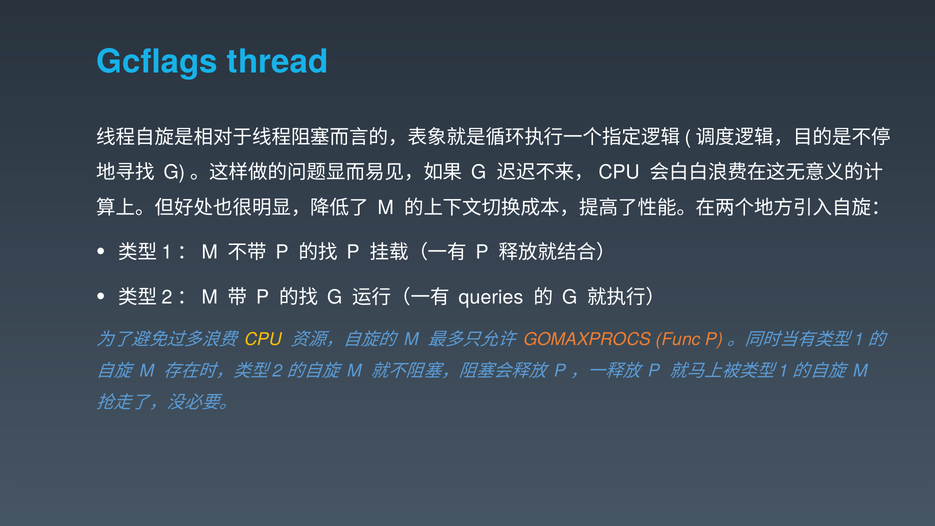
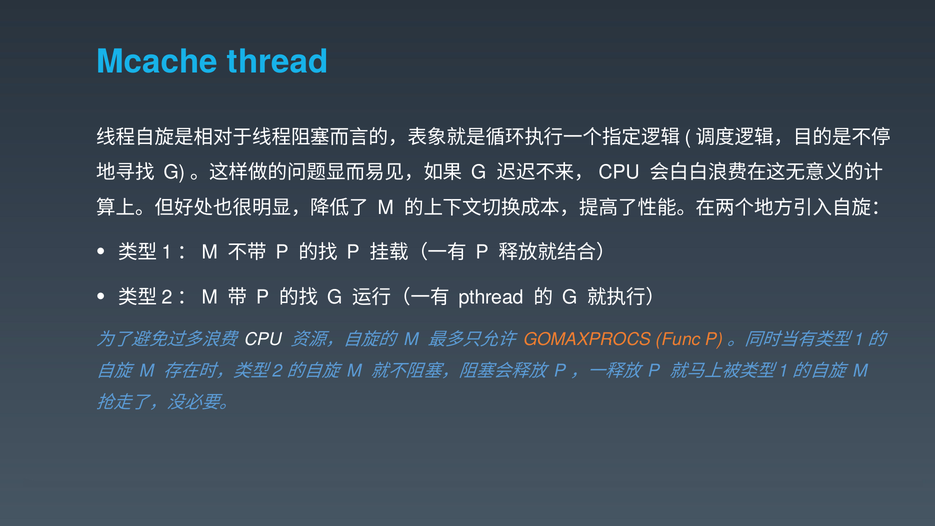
Gcflags: Gcflags -> Mcache
queries: queries -> pthread
CPU colour: yellow -> white
